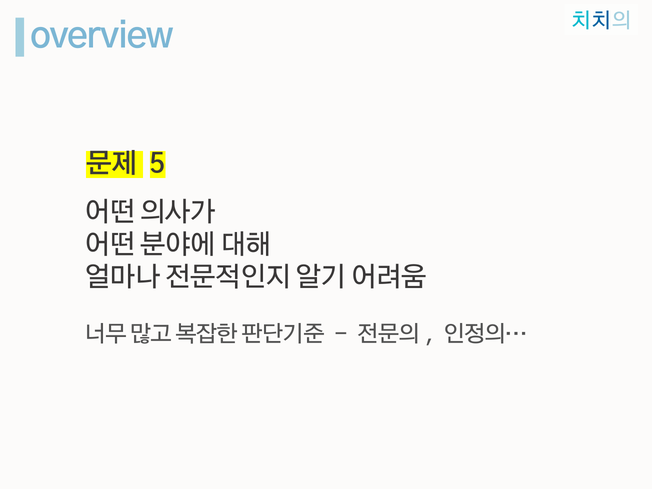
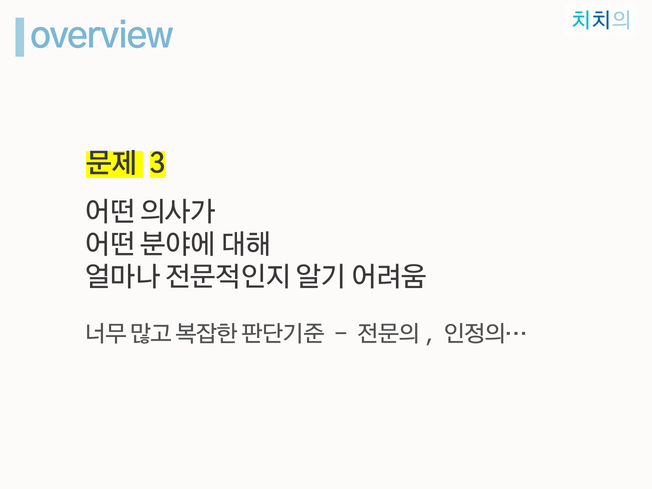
5: 5 -> 3
